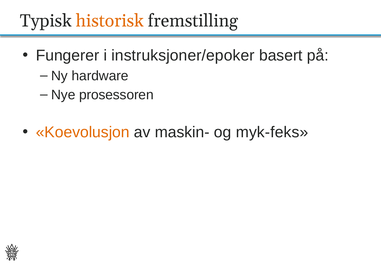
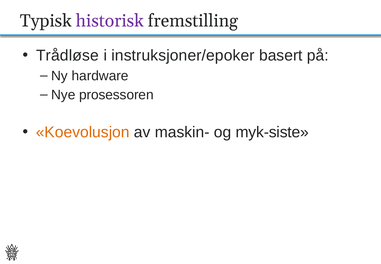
historisk colour: orange -> purple
Fungerer: Fungerer -> Trådløse
myk-feks: myk-feks -> myk-siste
